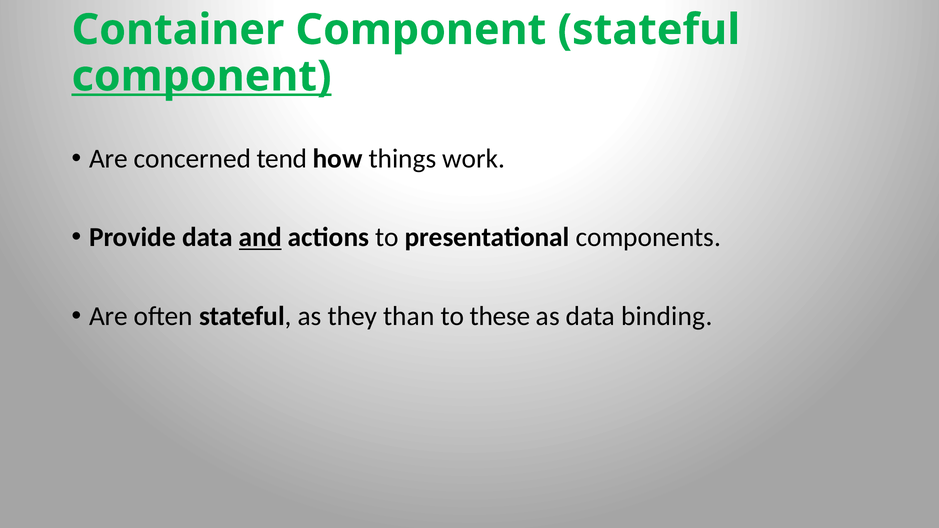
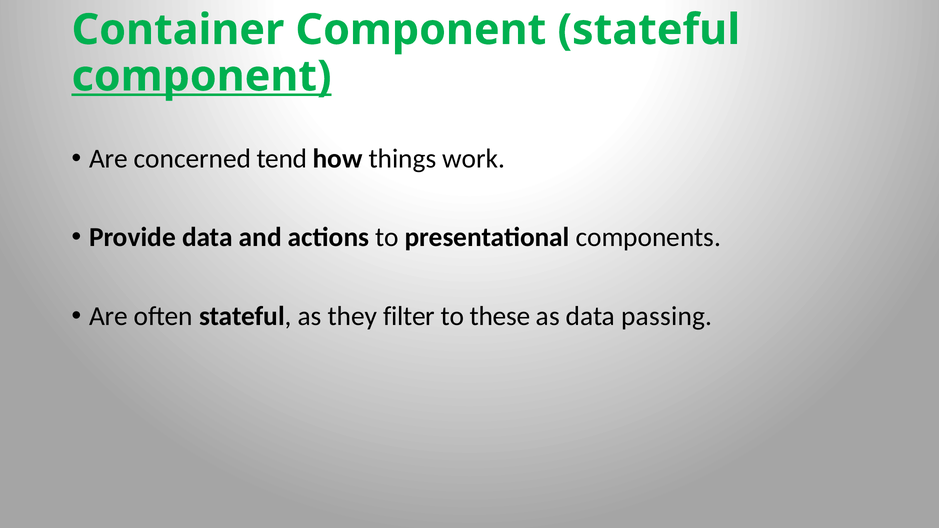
and underline: present -> none
than: than -> filter
binding: binding -> passing
